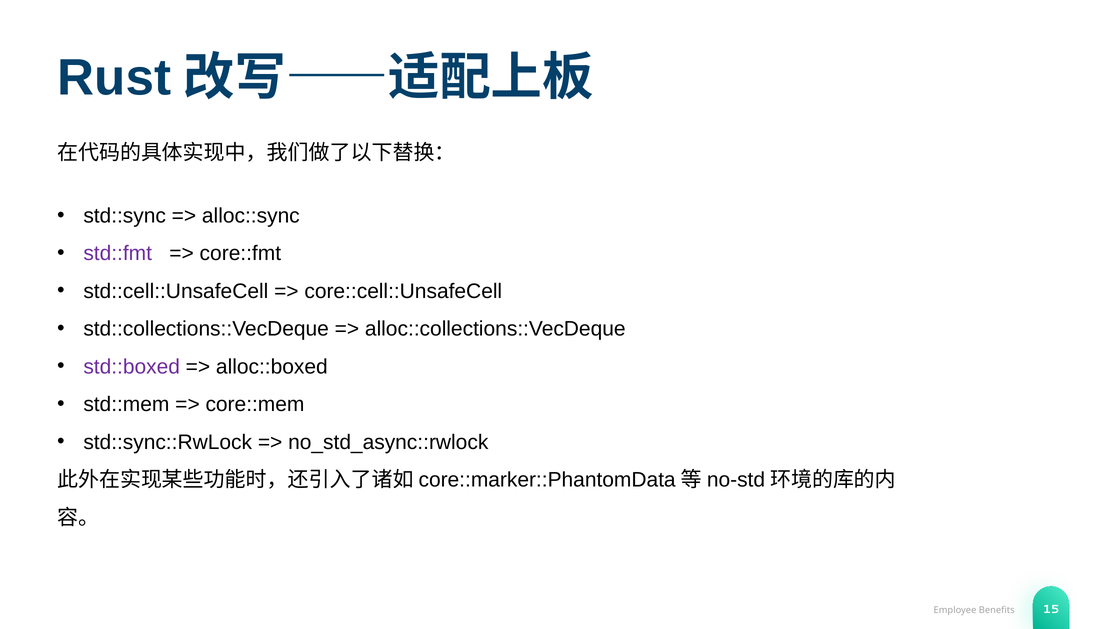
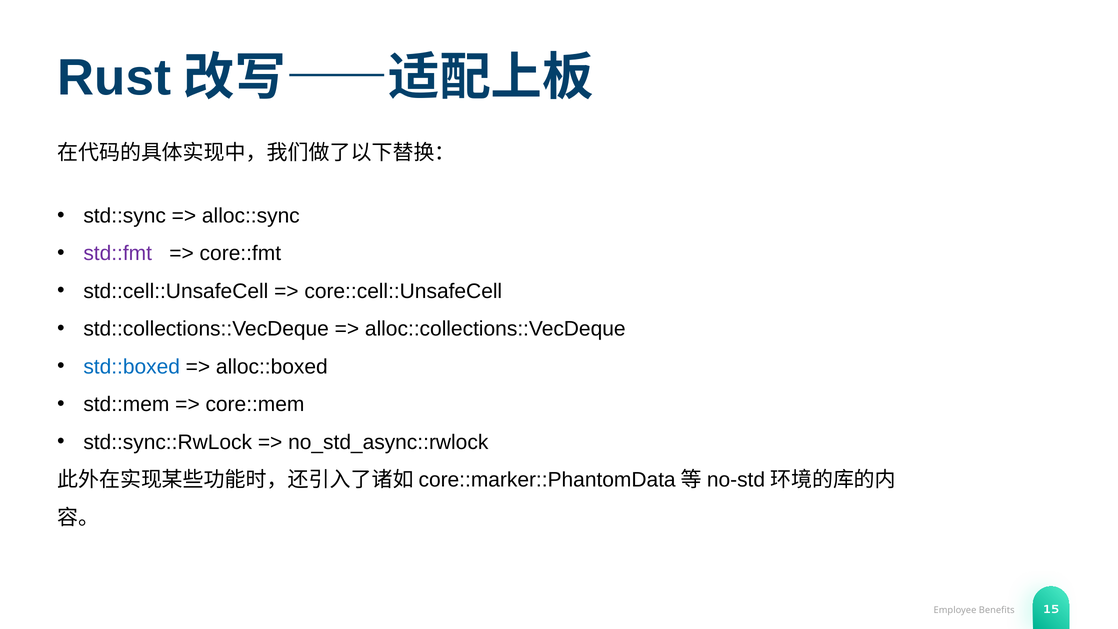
std::boxed colour: purple -> blue
